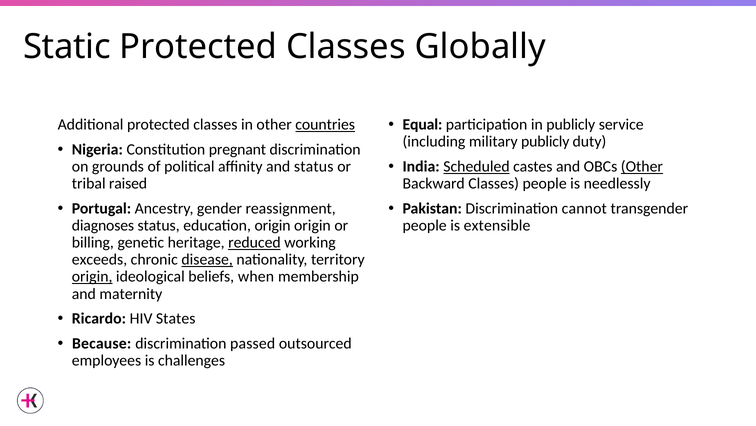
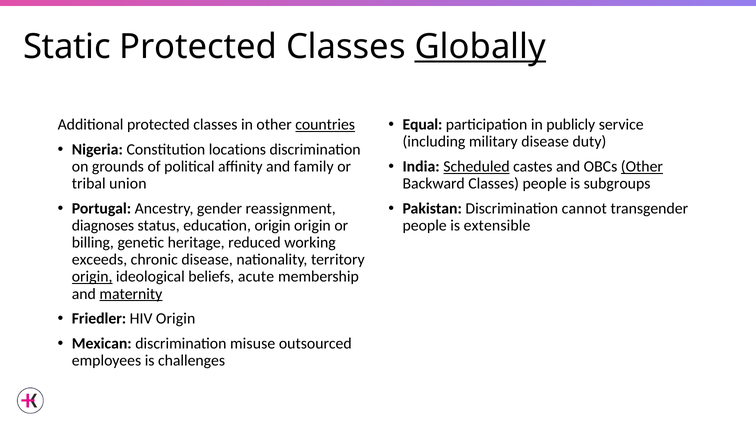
Globally underline: none -> present
military publicly: publicly -> disease
pregnant: pregnant -> locations
and status: status -> family
raised: raised -> union
needlessly: needlessly -> subgroups
reduced underline: present -> none
disease at (207, 259) underline: present -> none
when: when -> acute
maternity underline: none -> present
Ricardo: Ricardo -> Friedler
HIV States: States -> Origin
Because: Because -> Mexican
passed: passed -> misuse
